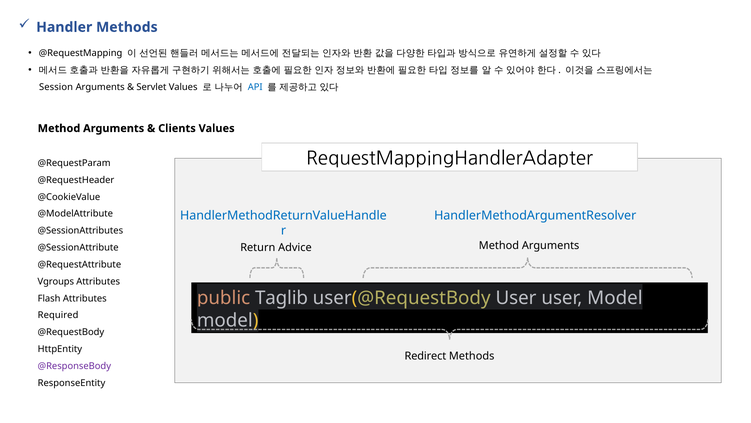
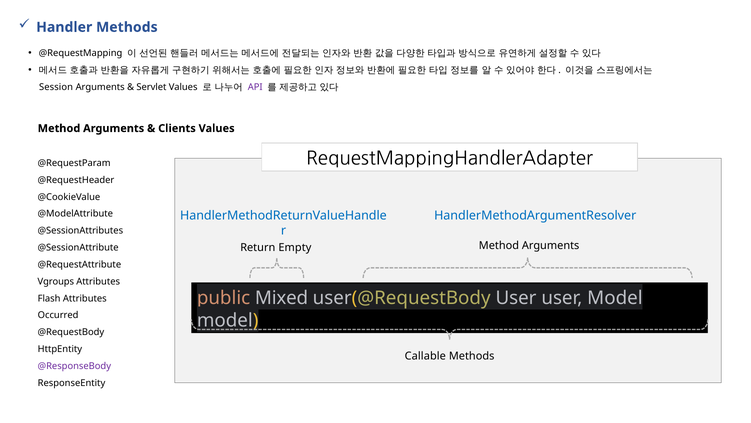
API colour: blue -> purple
Advice: Advice -> Empty
Taglib: Taglib -> Mixed
Required: Required -> Occurred
Redirect: Redirect -> Callable
